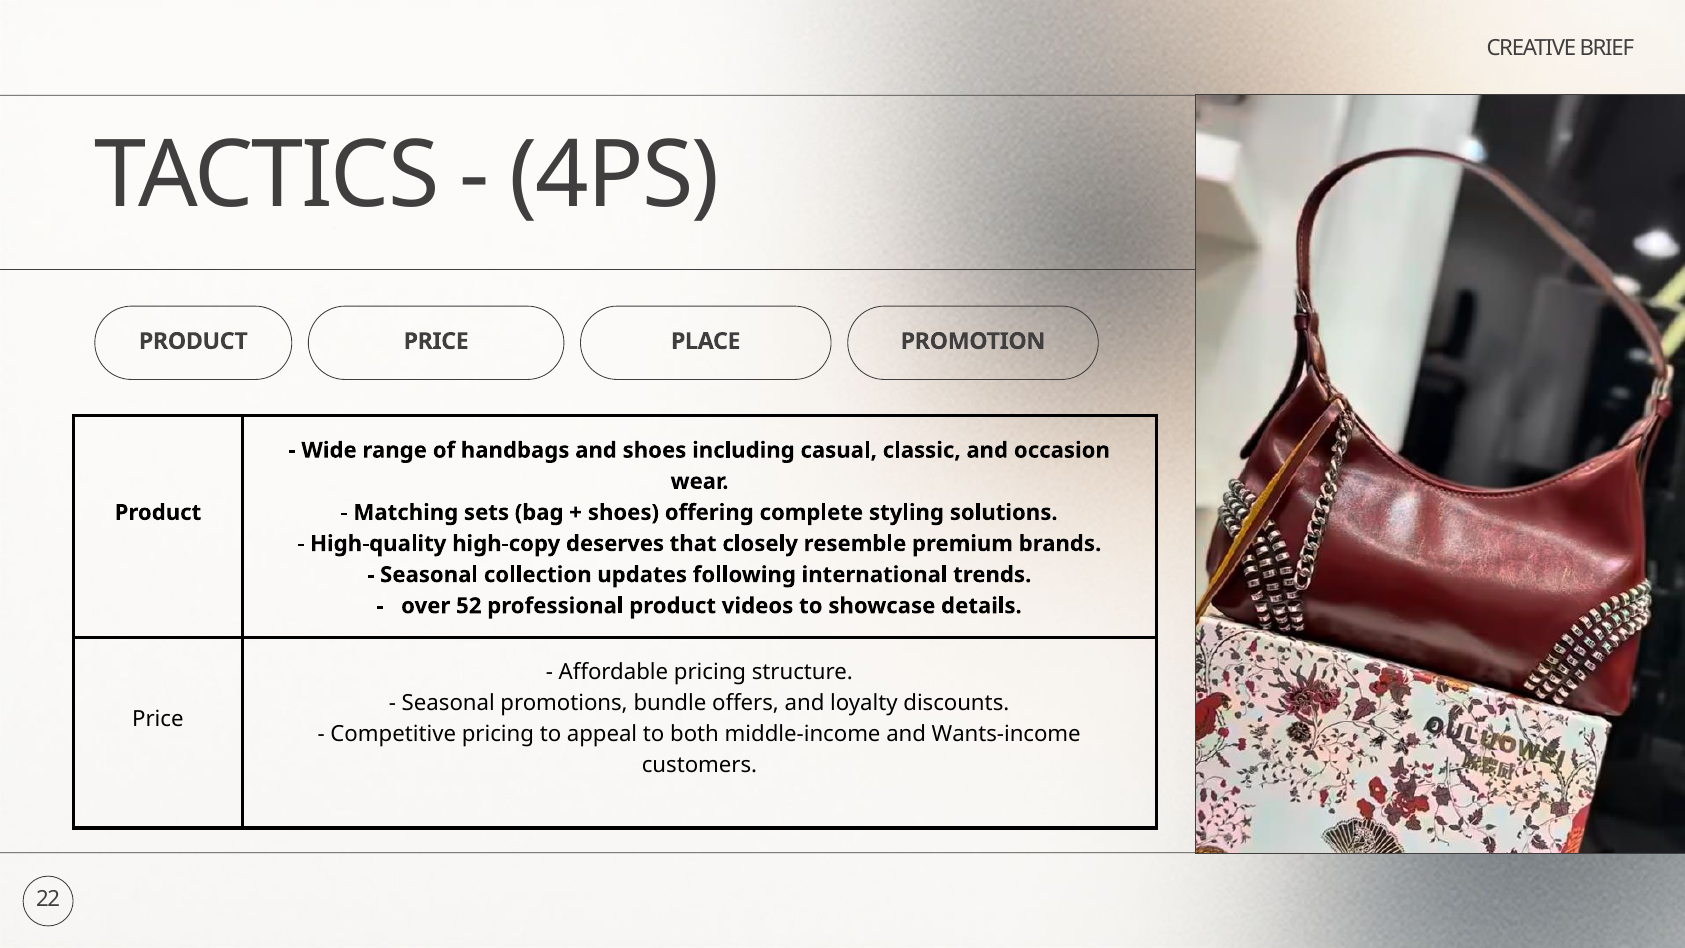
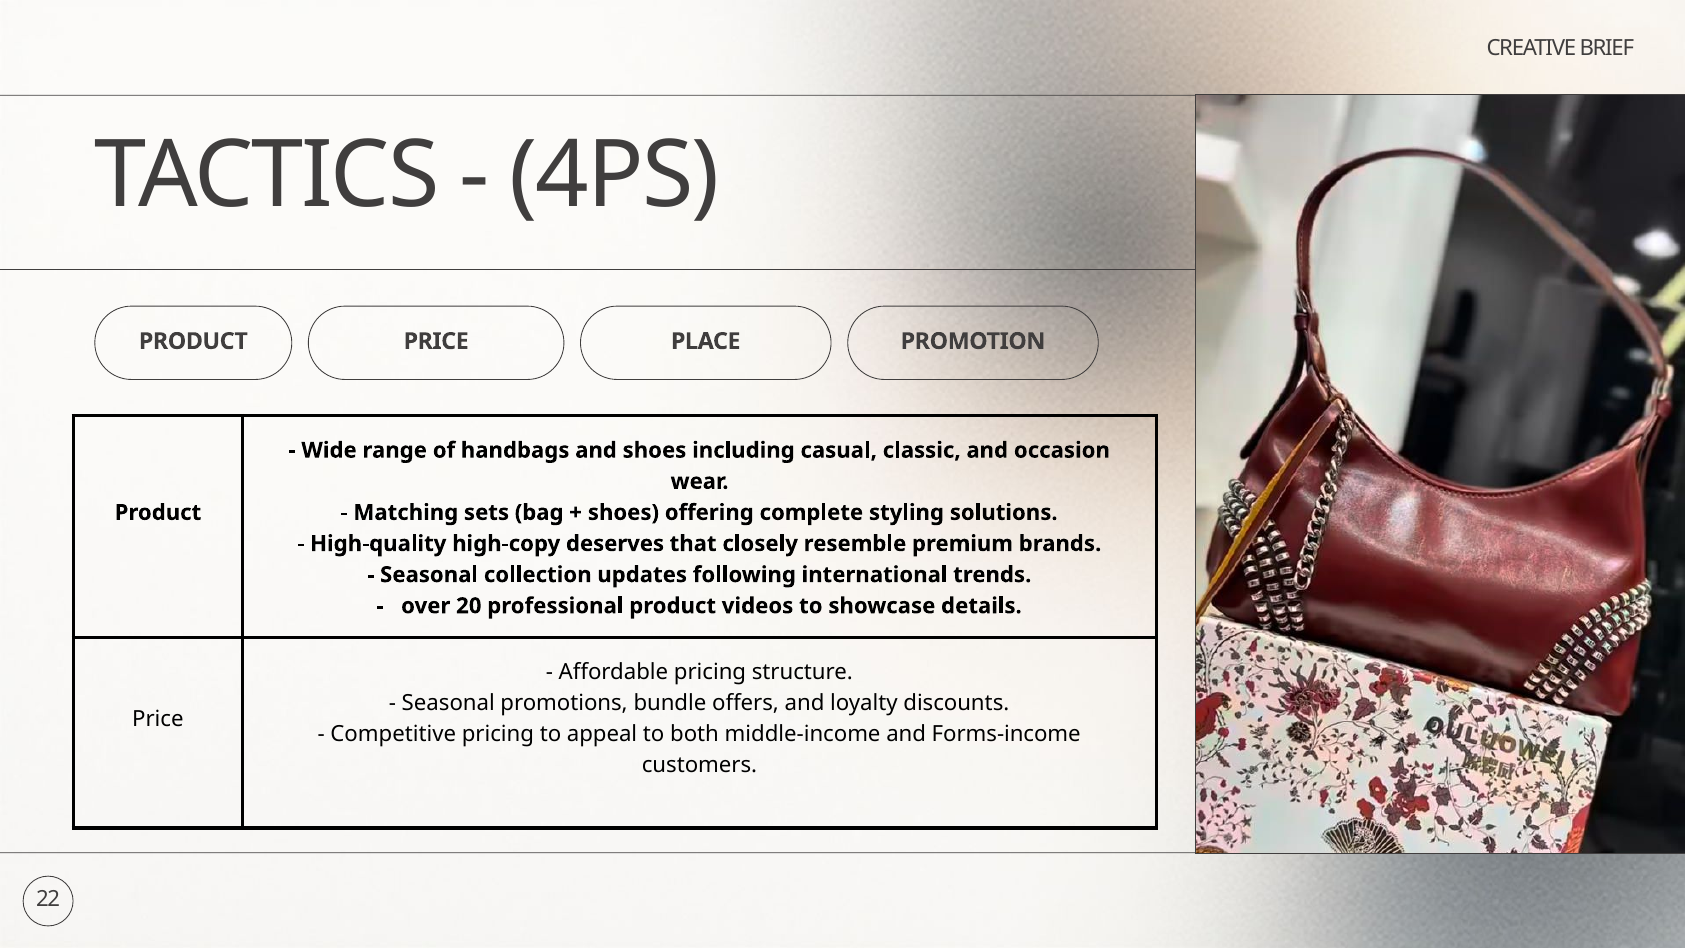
52: 52 -> 20
Wants-income: Wants-income -> Forms-income
